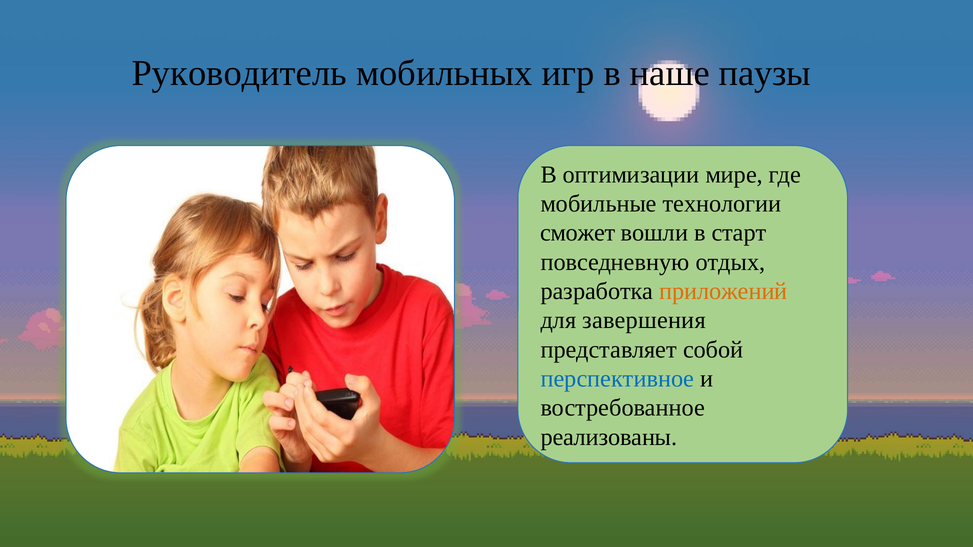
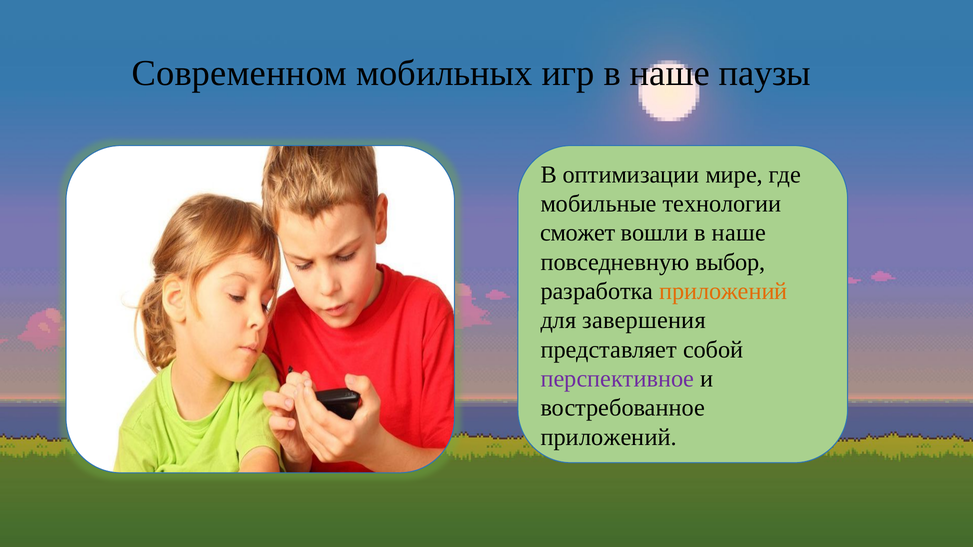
Руководитель: Руководитель -> Современном
вошли в старт: старт -> наше
отдых: отдых -> выбор
перспективное colour: blue -> purple
реализованы at (609, 437): реализованы -> приложений
